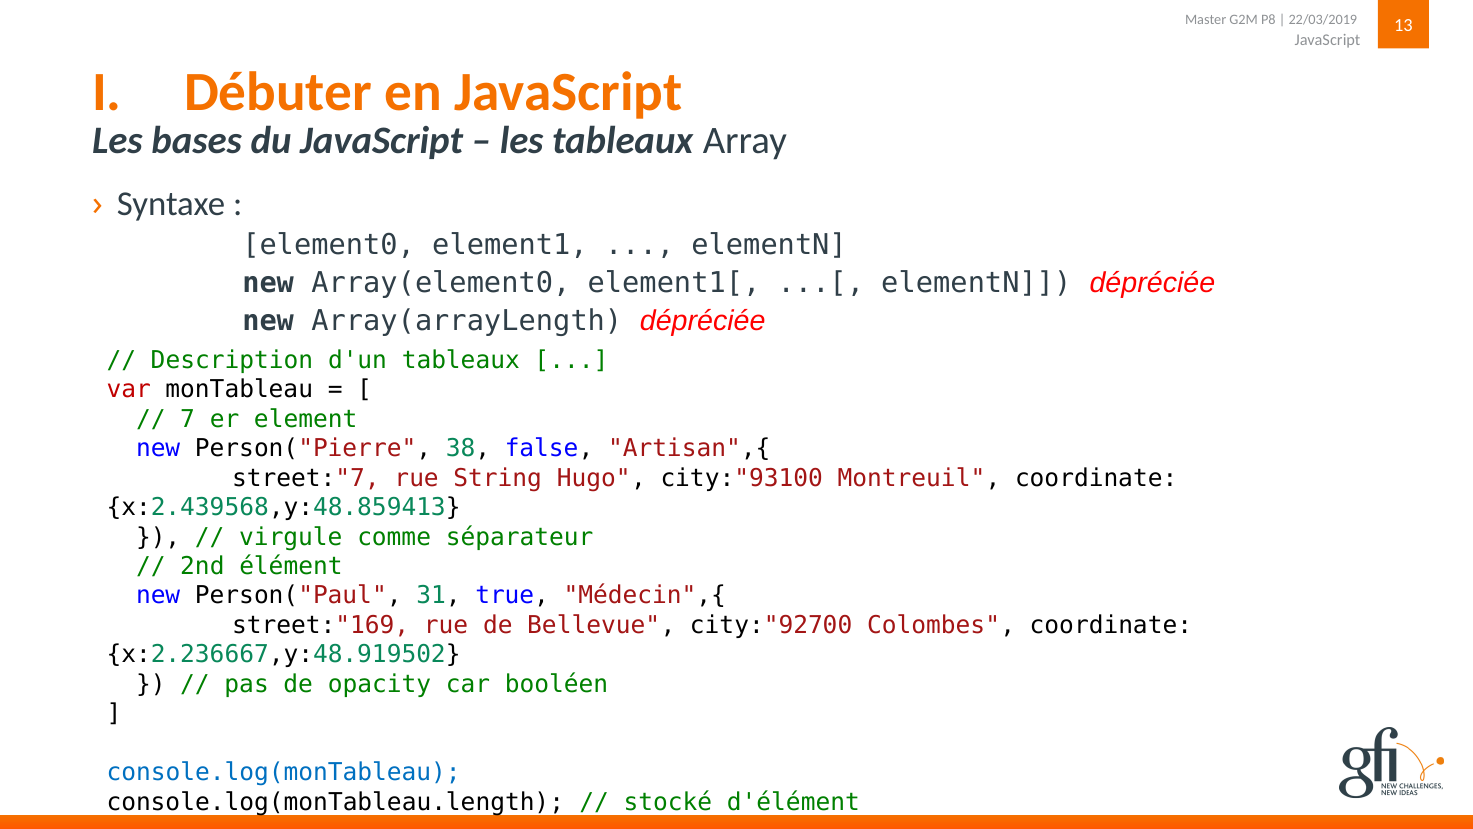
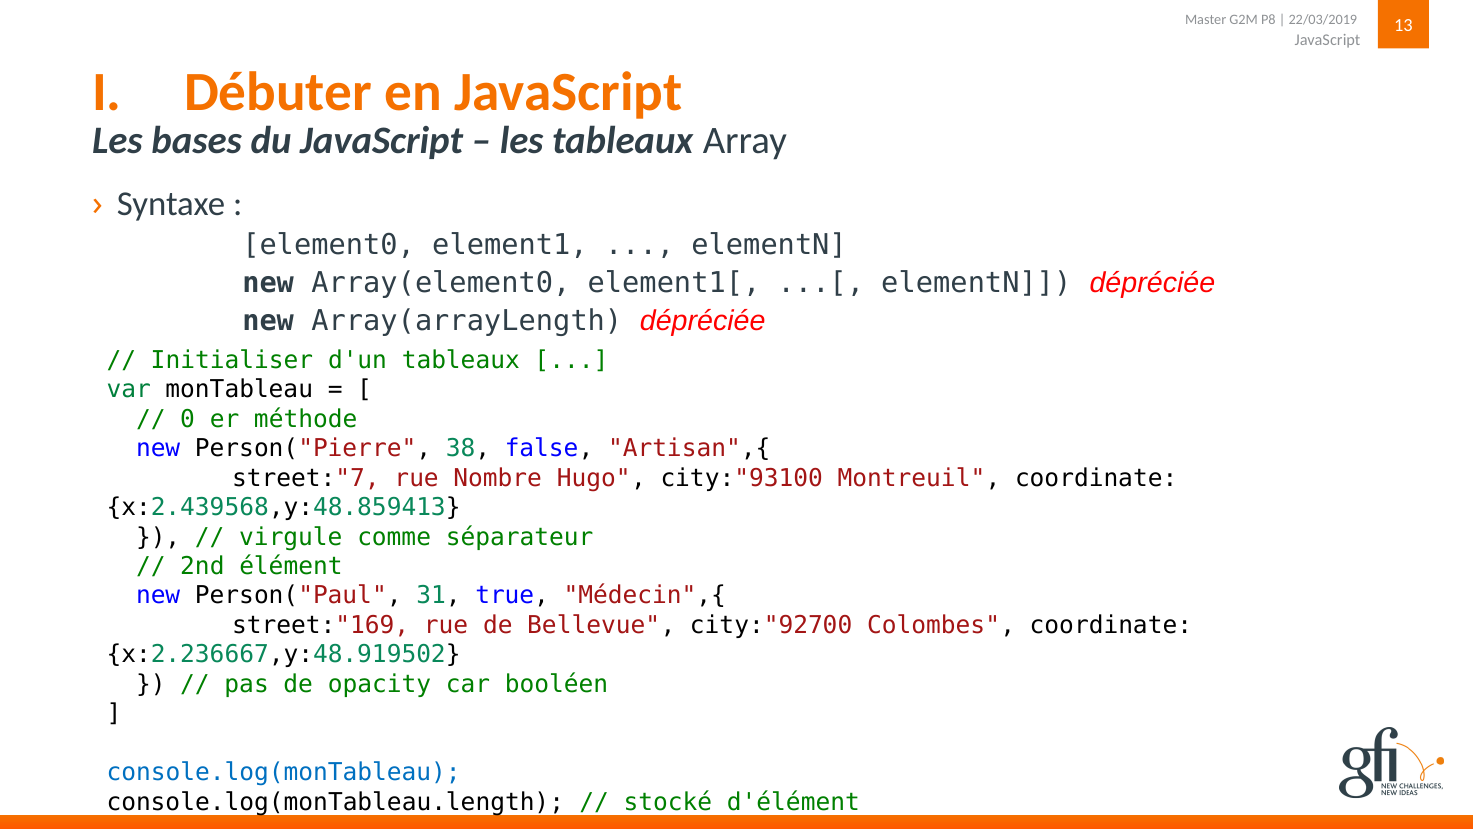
Description: Description -> Initialiser
var colour: red -> green
7: 7 -> 0
element: element -> méthode
String: String -> Nombre
